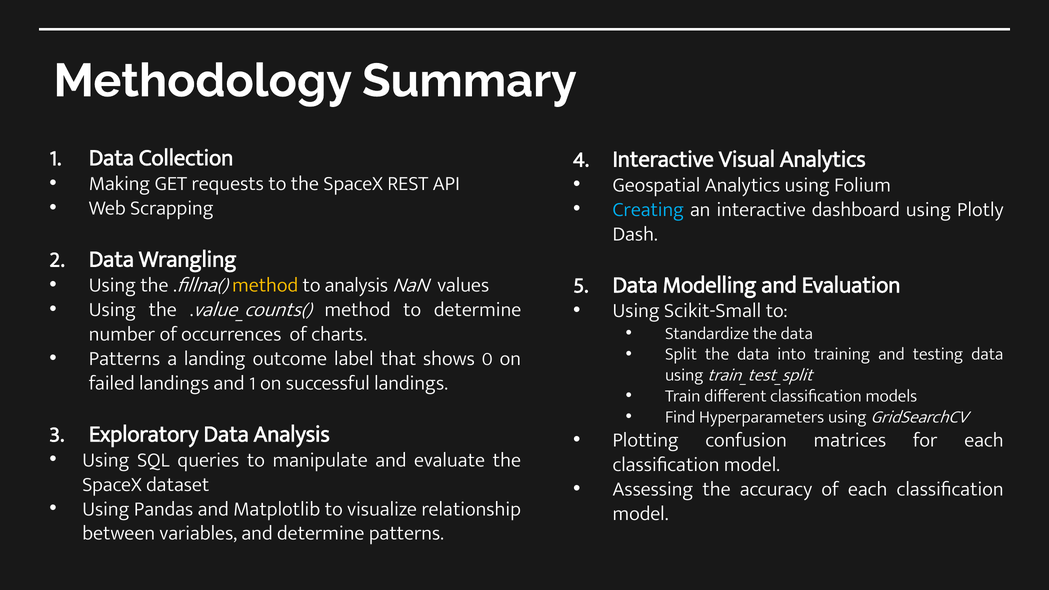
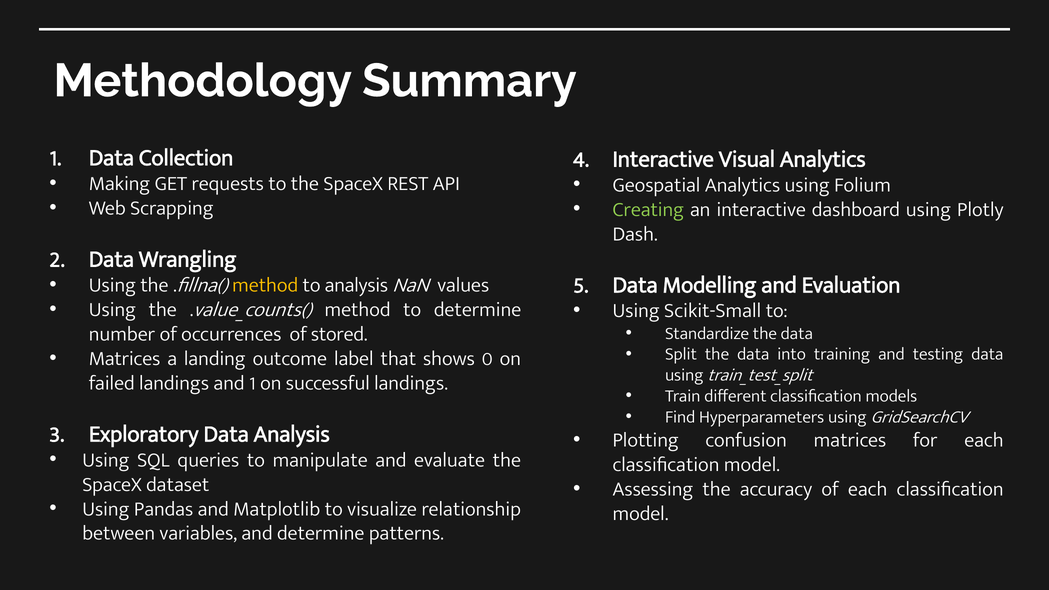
Creating colour: light blue -> light green
charts: charts -> stored
Patterns at (125, 358): Patterns -> Matrices
